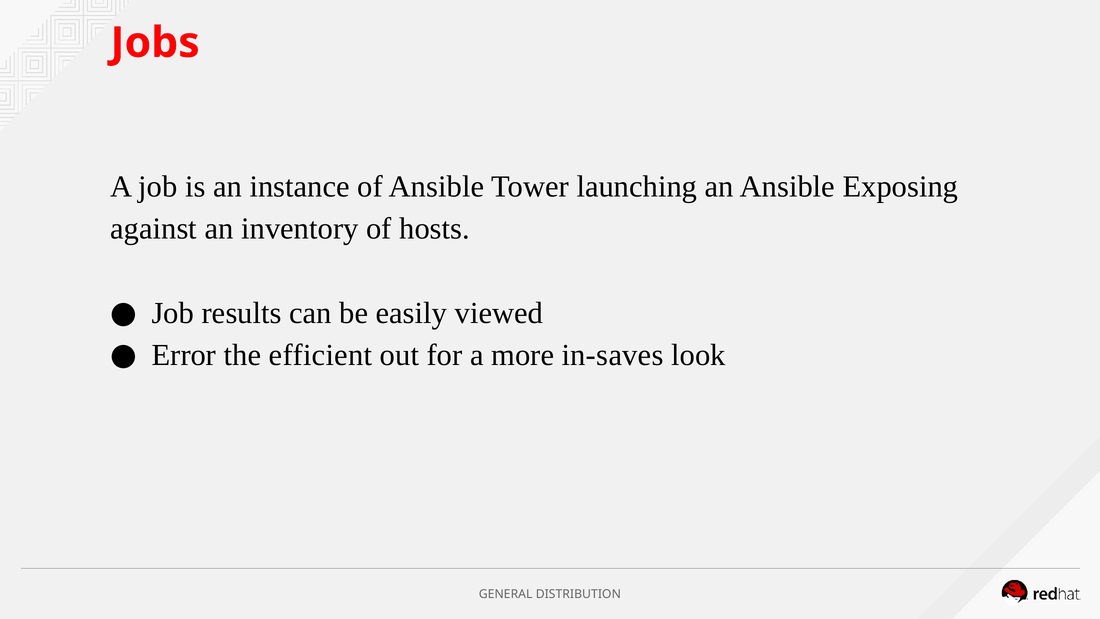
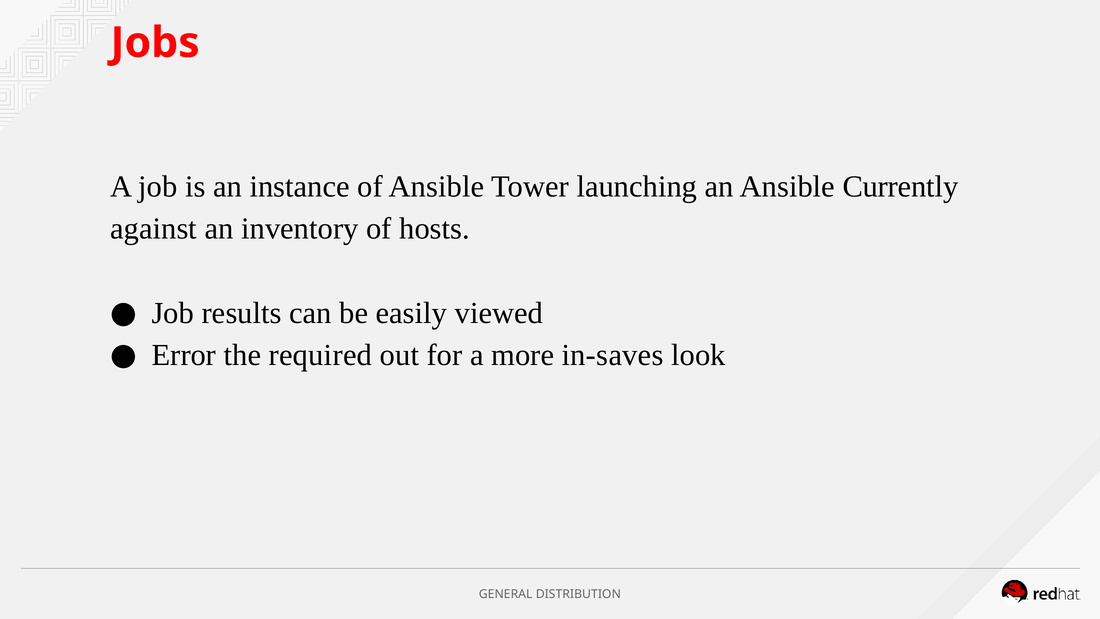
Exposing: Exposing -> Currently
efficient: efficient -> required
